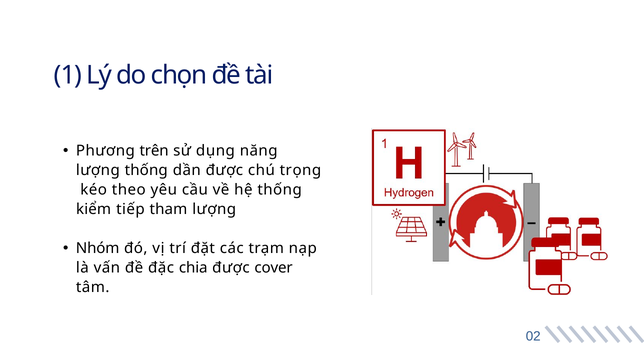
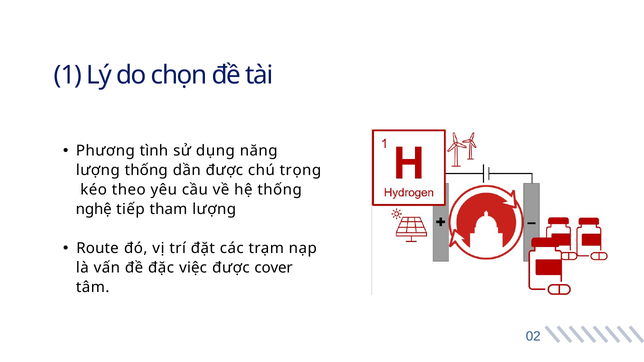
trên: trên -> tình
kiểm: kiểm -> nghệ
Nhóm: Nhóm -> Route
chia: chia -> việc
